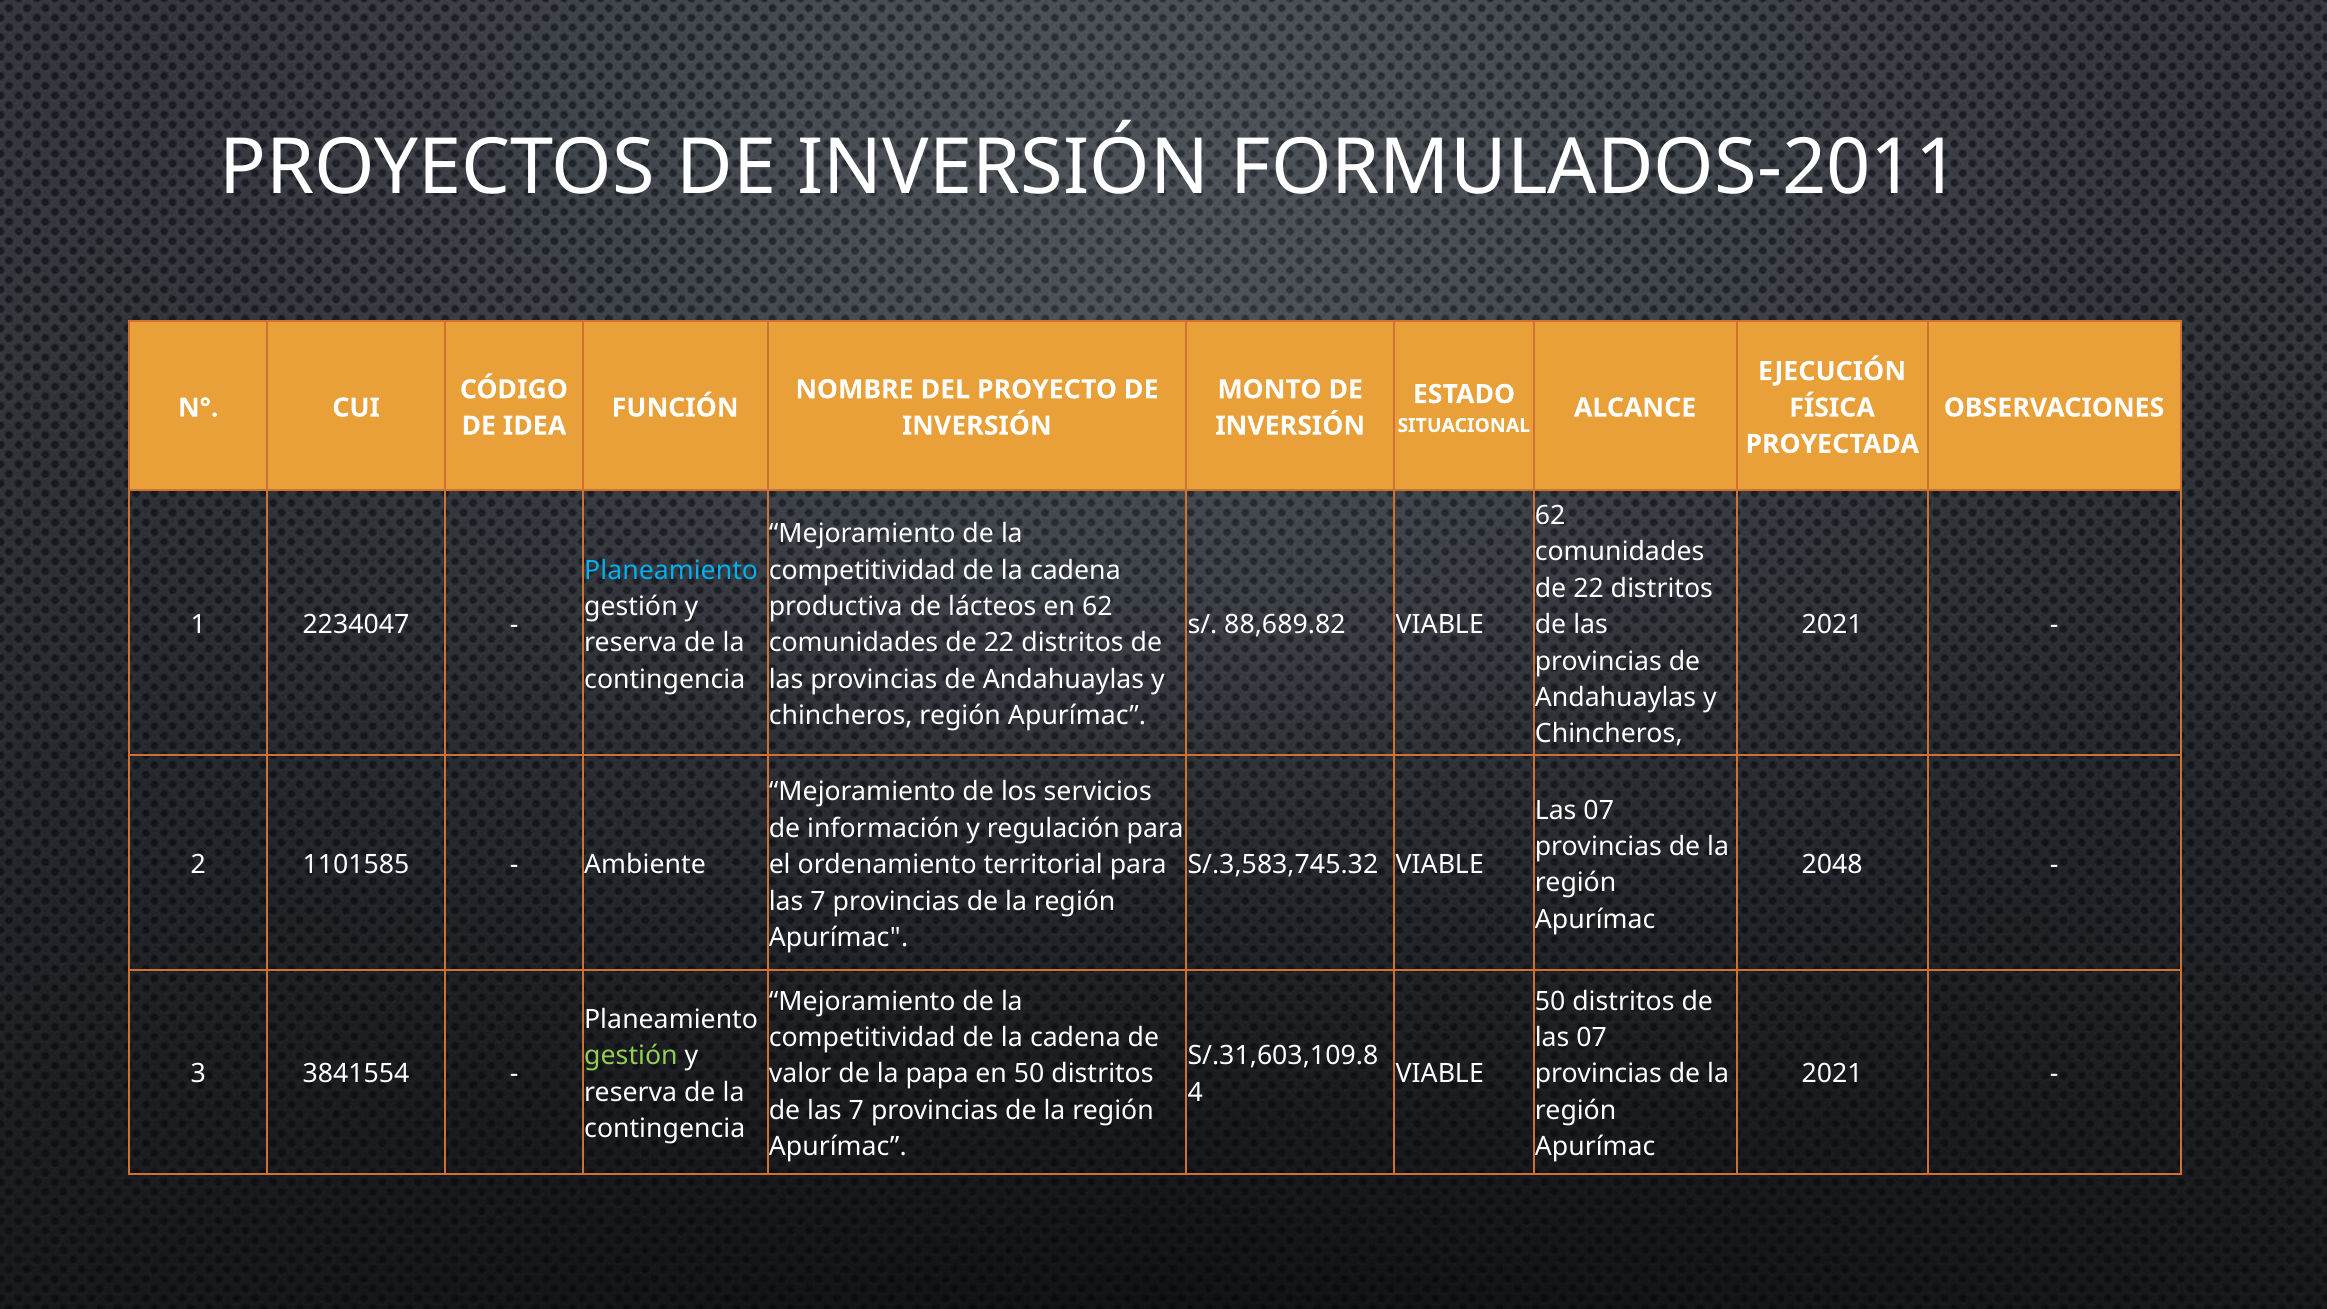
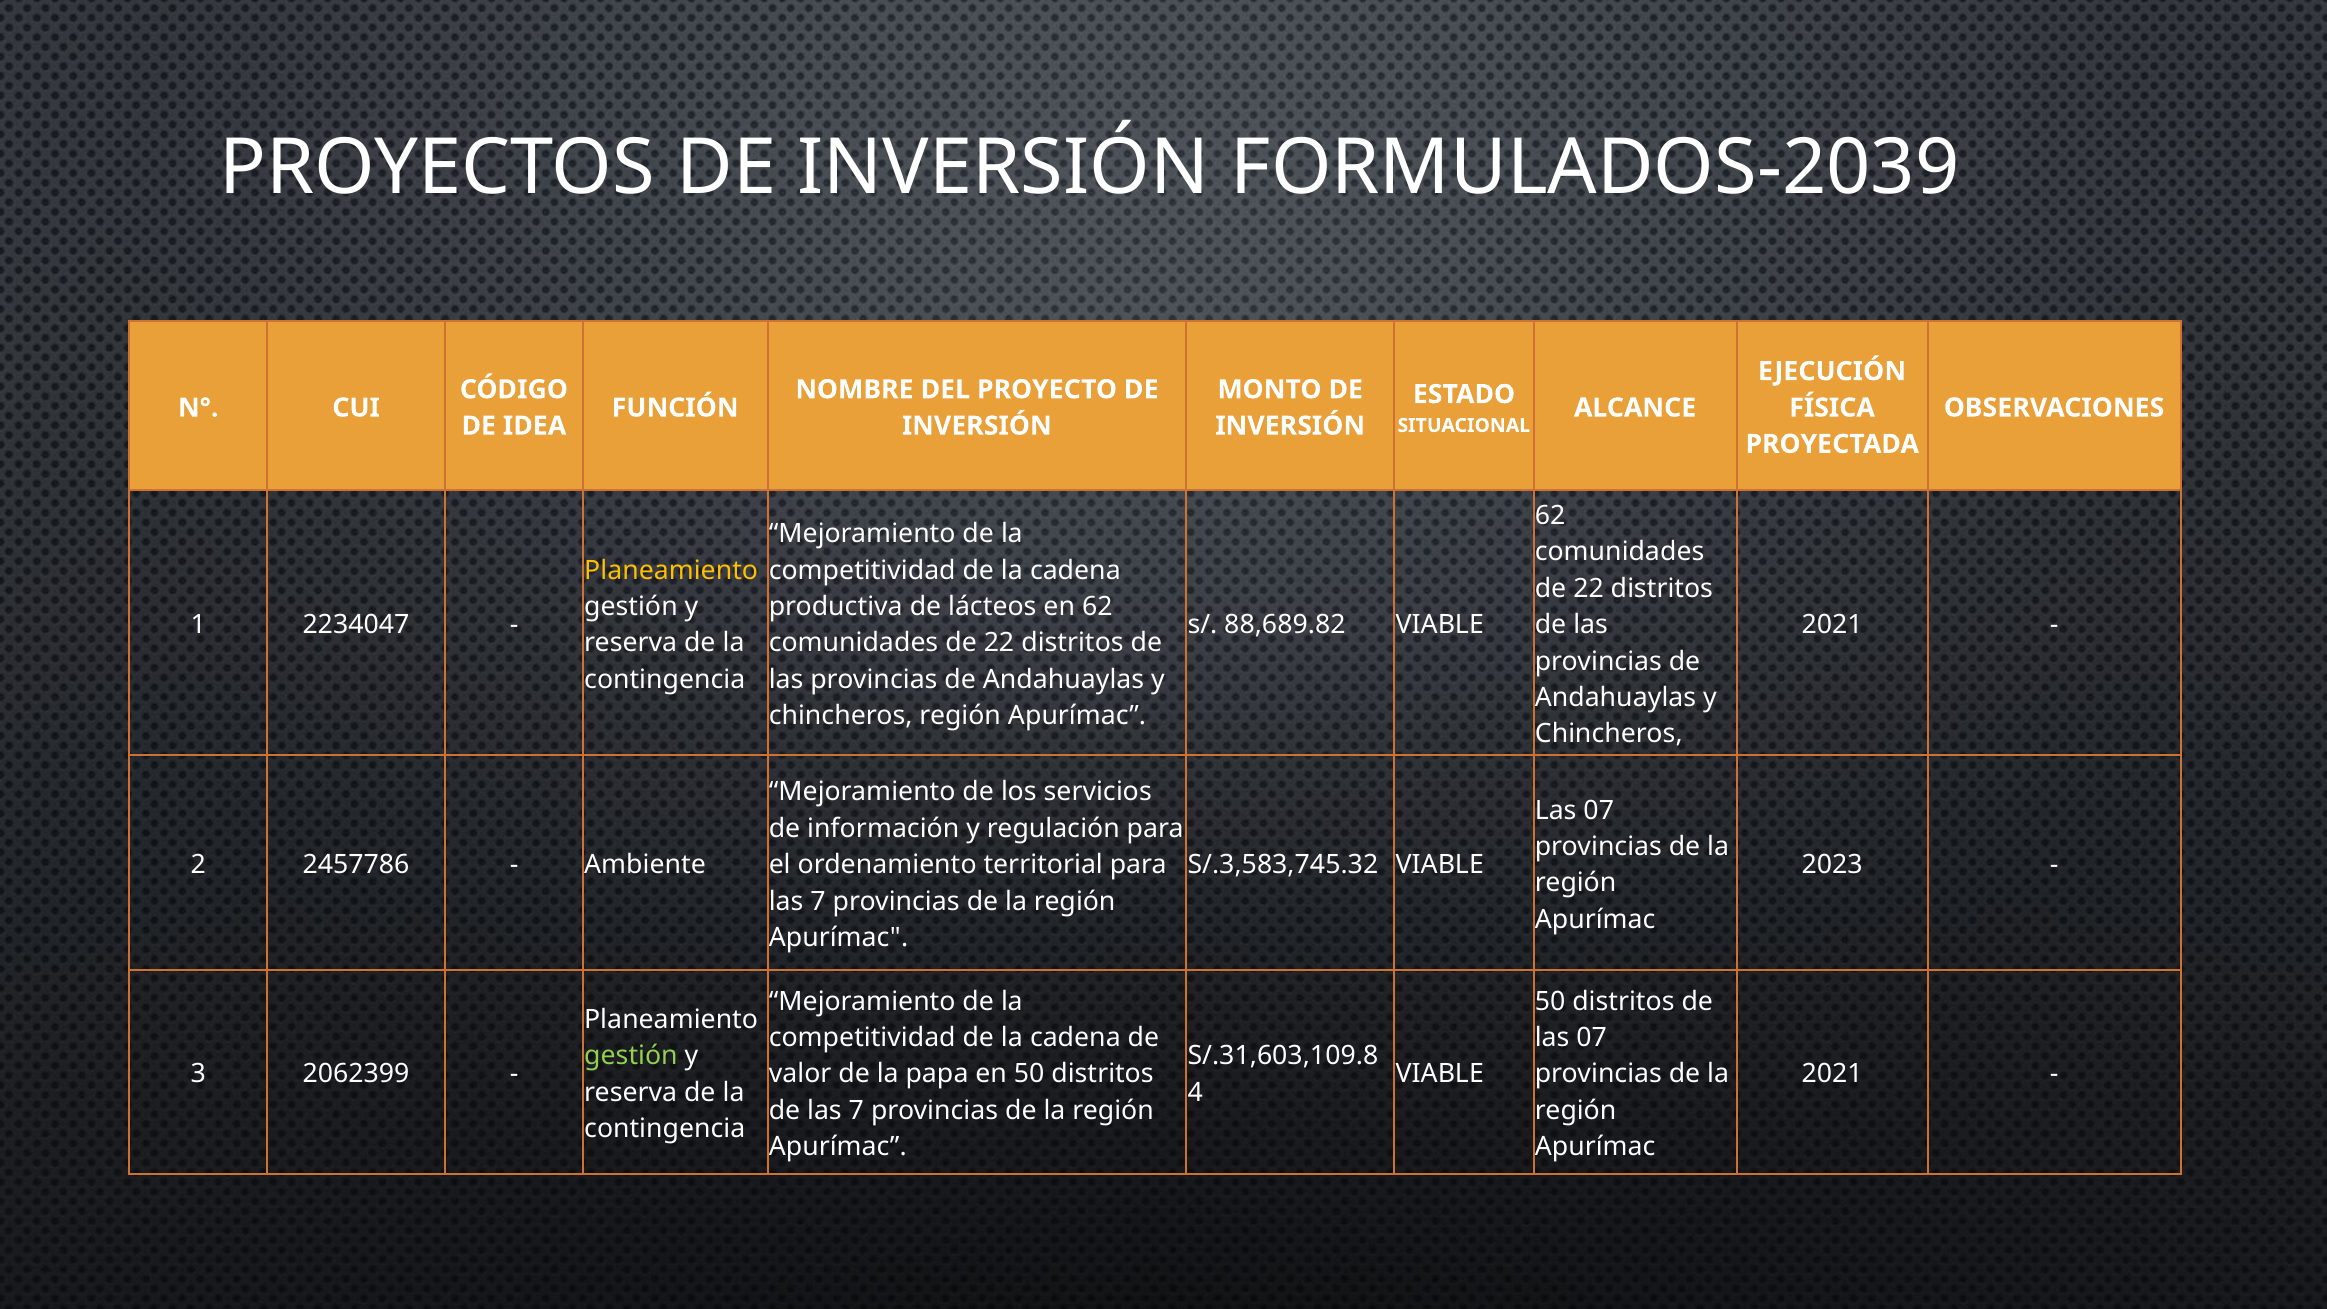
FORMULADOS-2011: FORMULADOS-2011 -> FORMULADOS-2039
Planeamiento at (671, 570) colour: light blue -> yellow
1101585: 1101585 -> 2457786
2048: 2048 -> 2023
3841554: 3841554 -> 2062399
